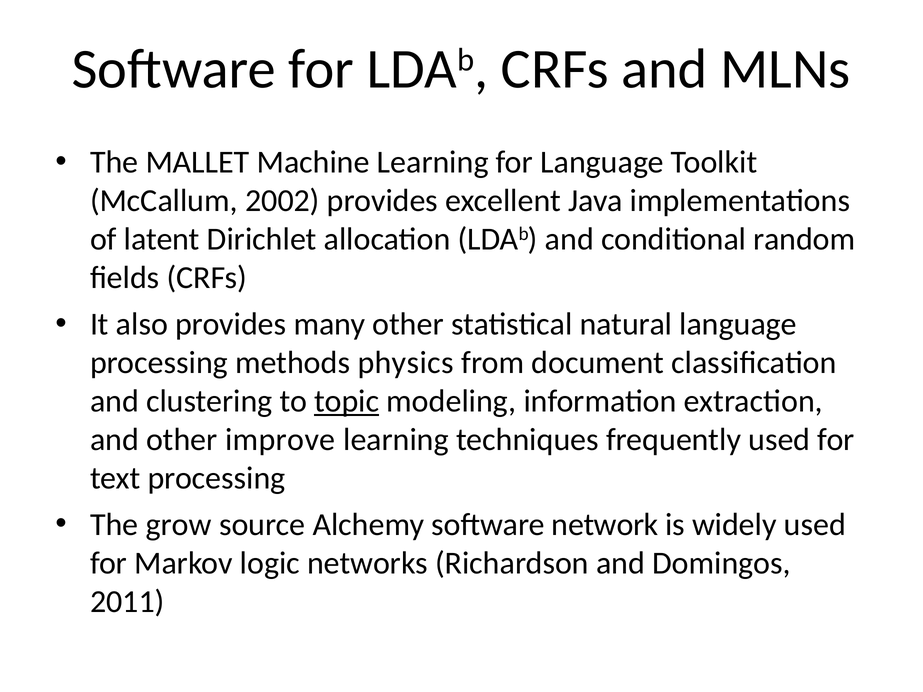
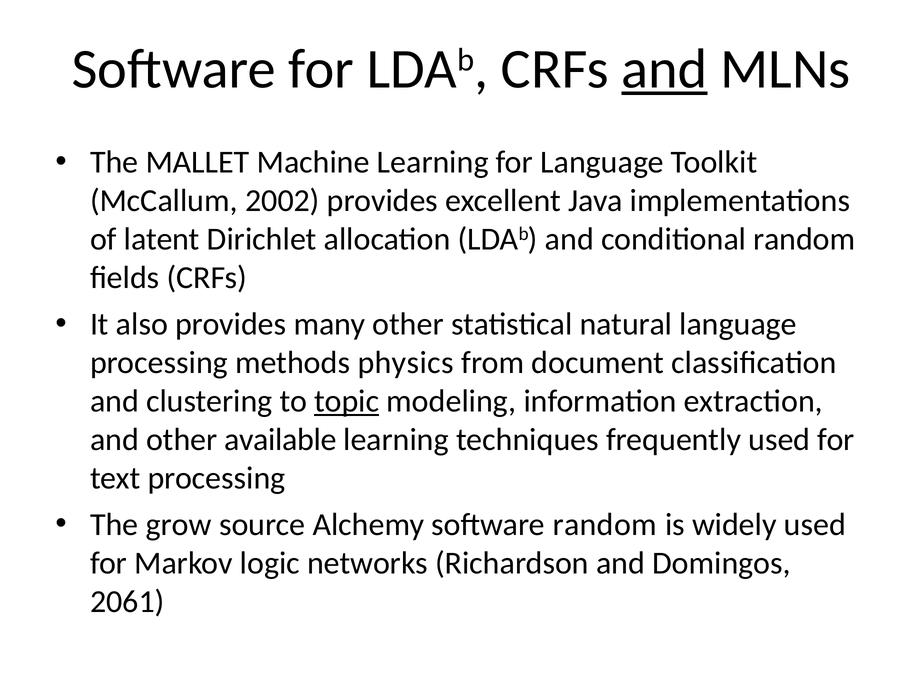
and at (664, 69) underline: none -> present
improve: improve -> available
software network: network -> random
2011: 2011 -> 2061
